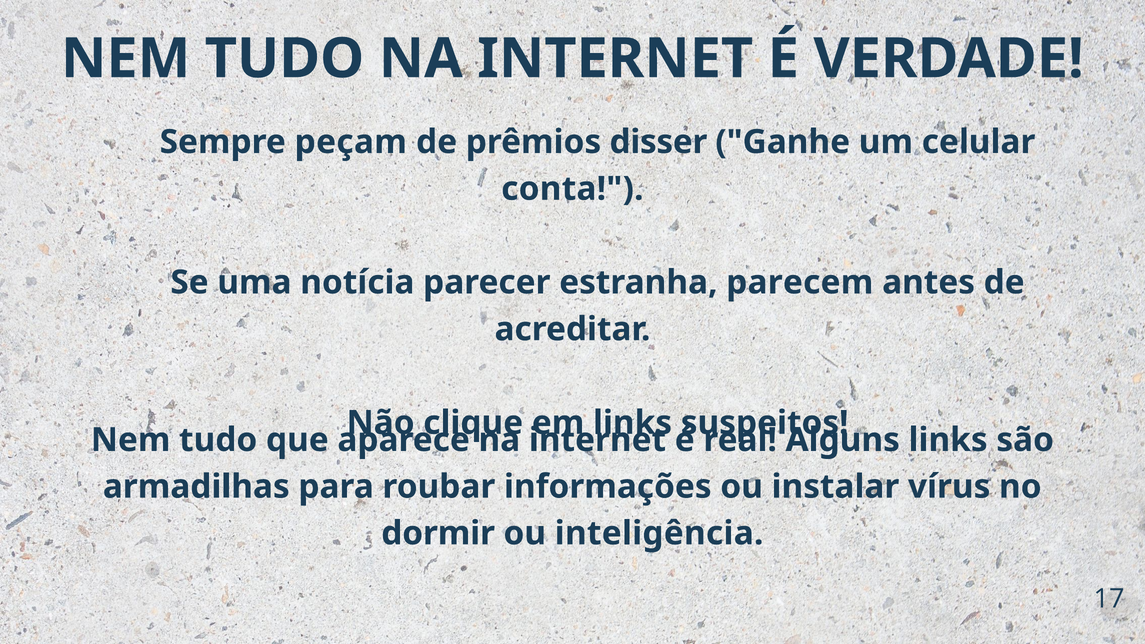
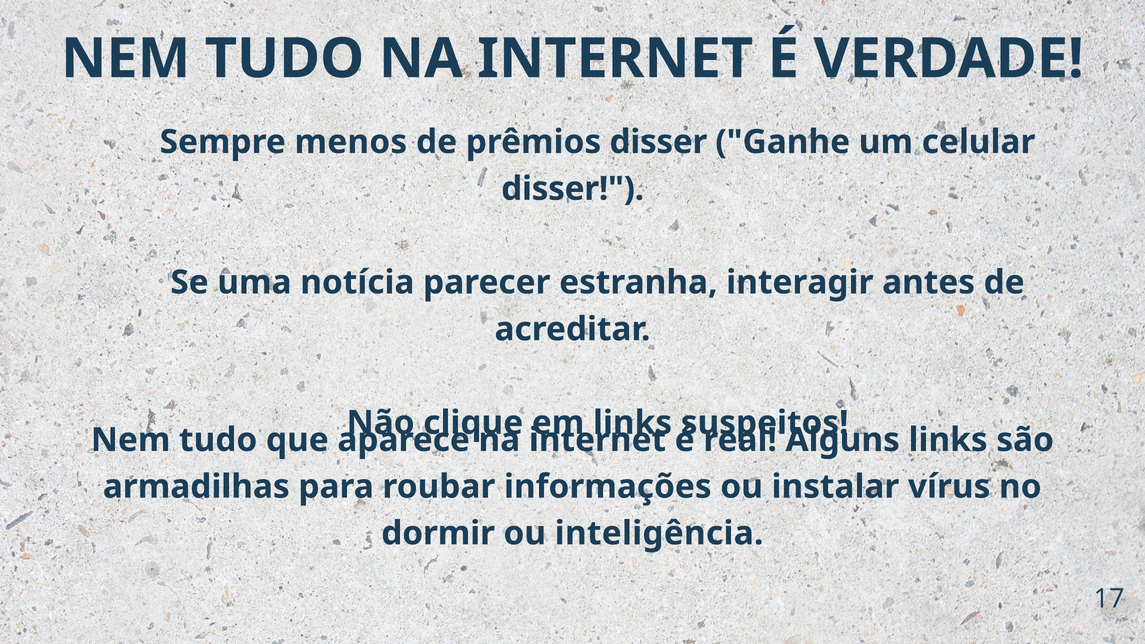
peçam: peçam -> menos
conta at (572, 189): conta -> disser
parecem: parecem -> interagir
